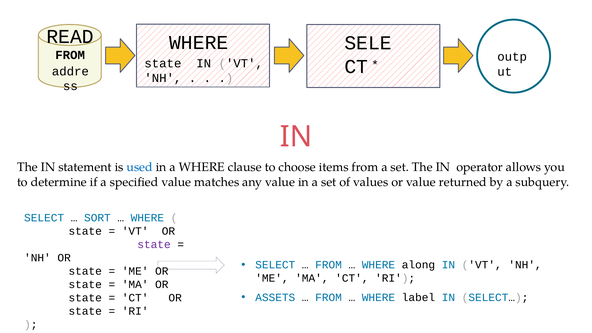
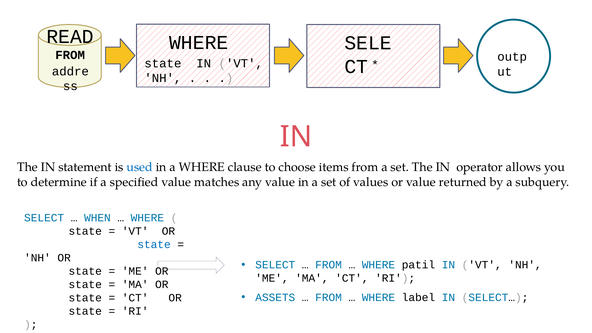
SORT: SORT -> WHEN
state at (154, 245) colour: purple -> blue
along: along -> patil
